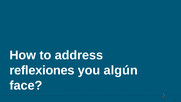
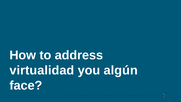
reflexiones: reflexiones -> virtualidad
